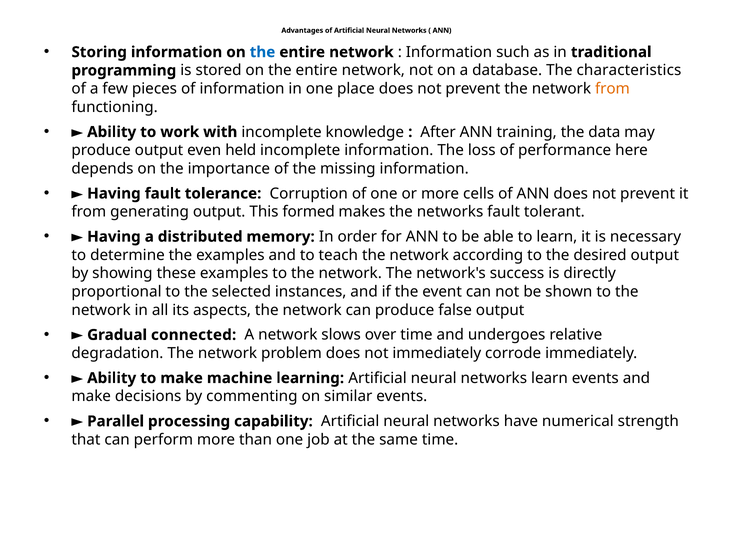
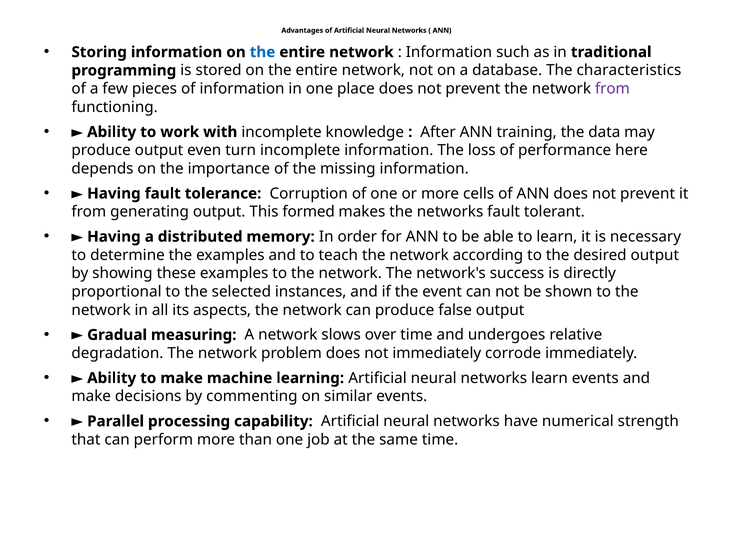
from at (612, 89) colour: orange -> purple
held: held -> turn
connected: connected -> measuring
